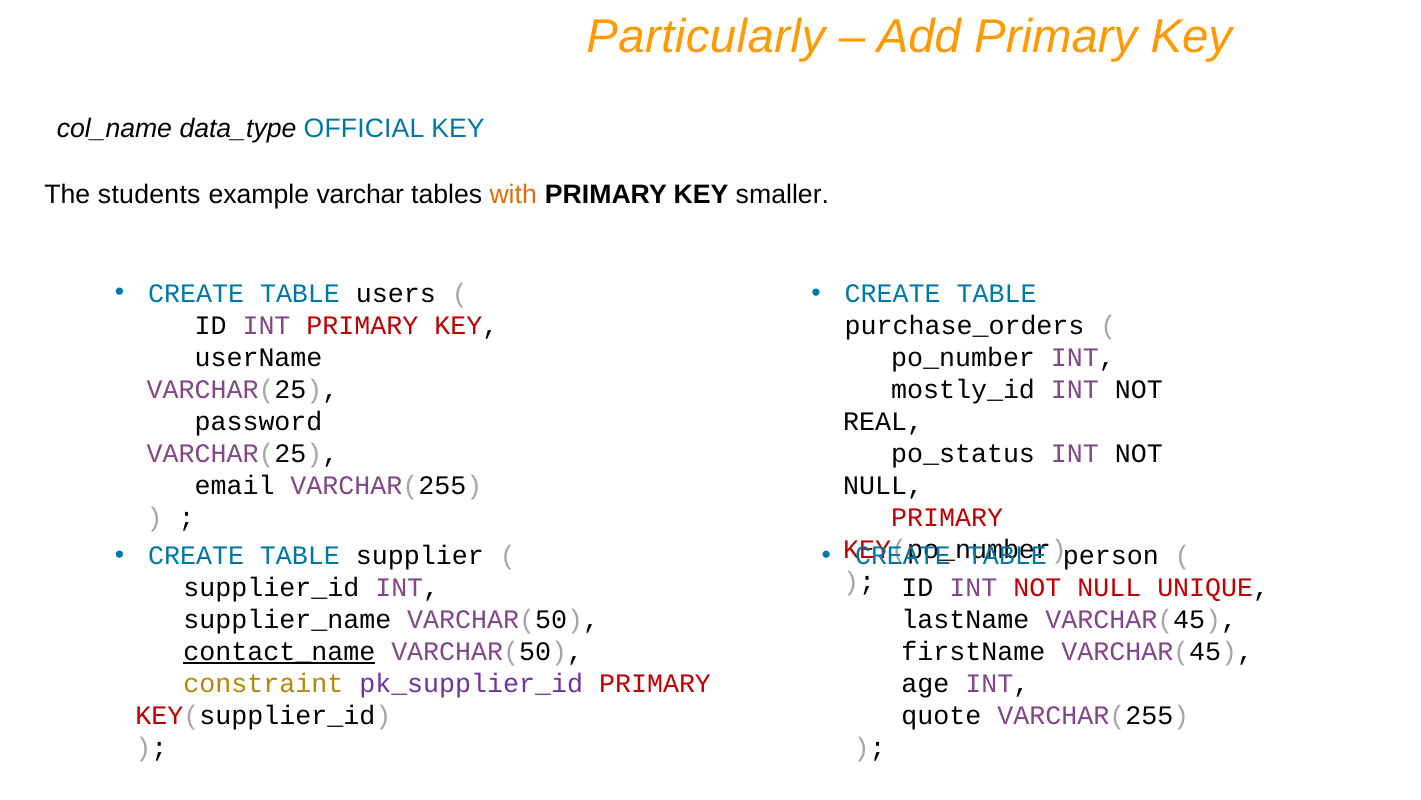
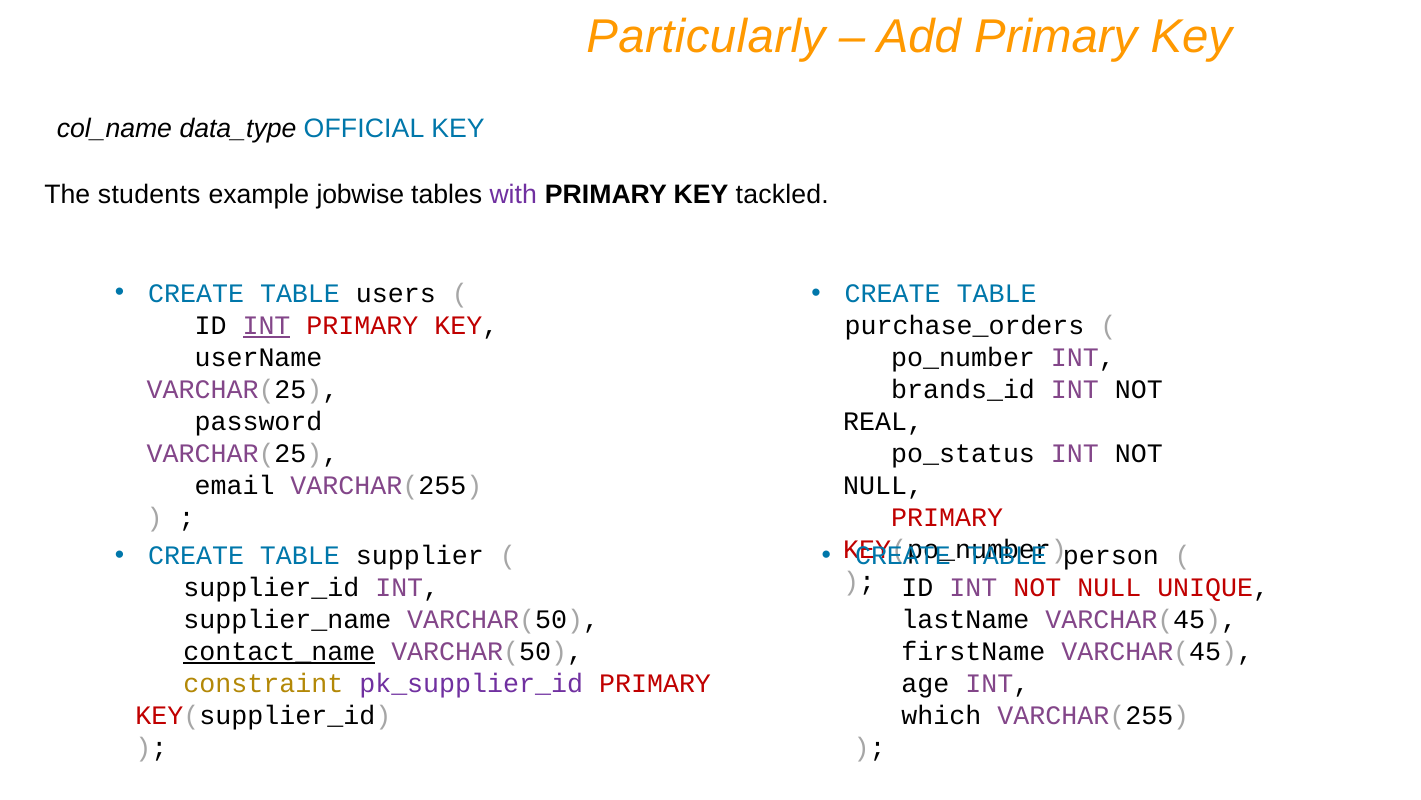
varchar: varchar -> jobwise
with colour: orange -> purple
smaller: smaller -> tackled
INT at (266, 325) underline: none -> present
mostly_id: mostly_id -> brands_id
quote: quote -> which
